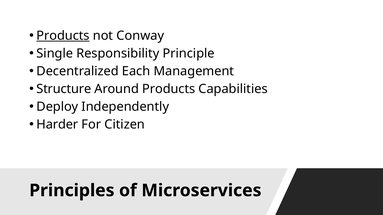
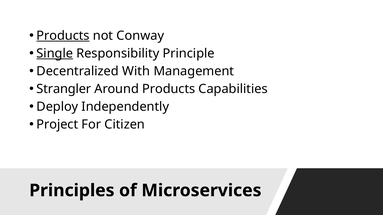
Single underline: none -> present
Each: Each -> With
Structure: Structure -> Strangler
Harder: Harder -> Project
